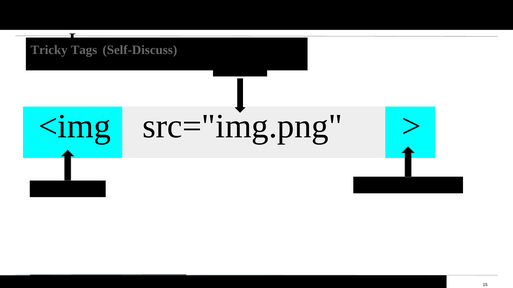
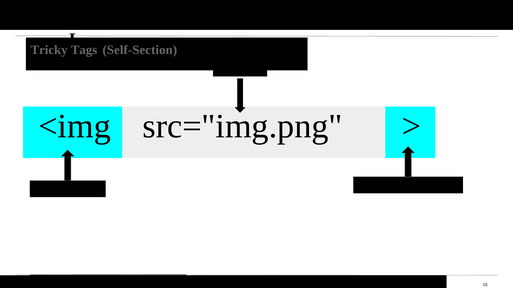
Self-Discuss: Self-Discuss -> Self-Section
